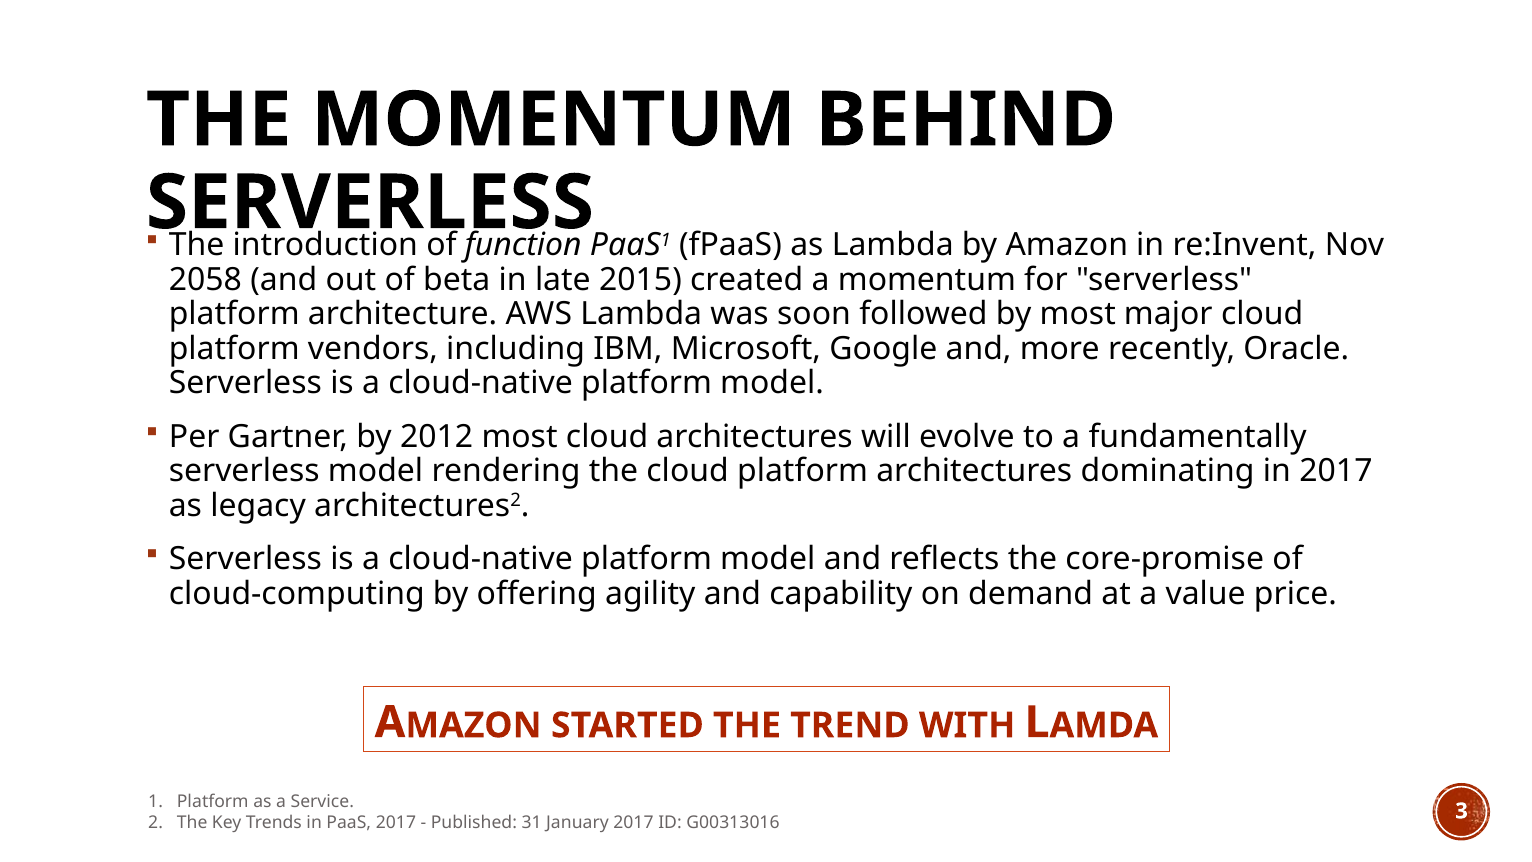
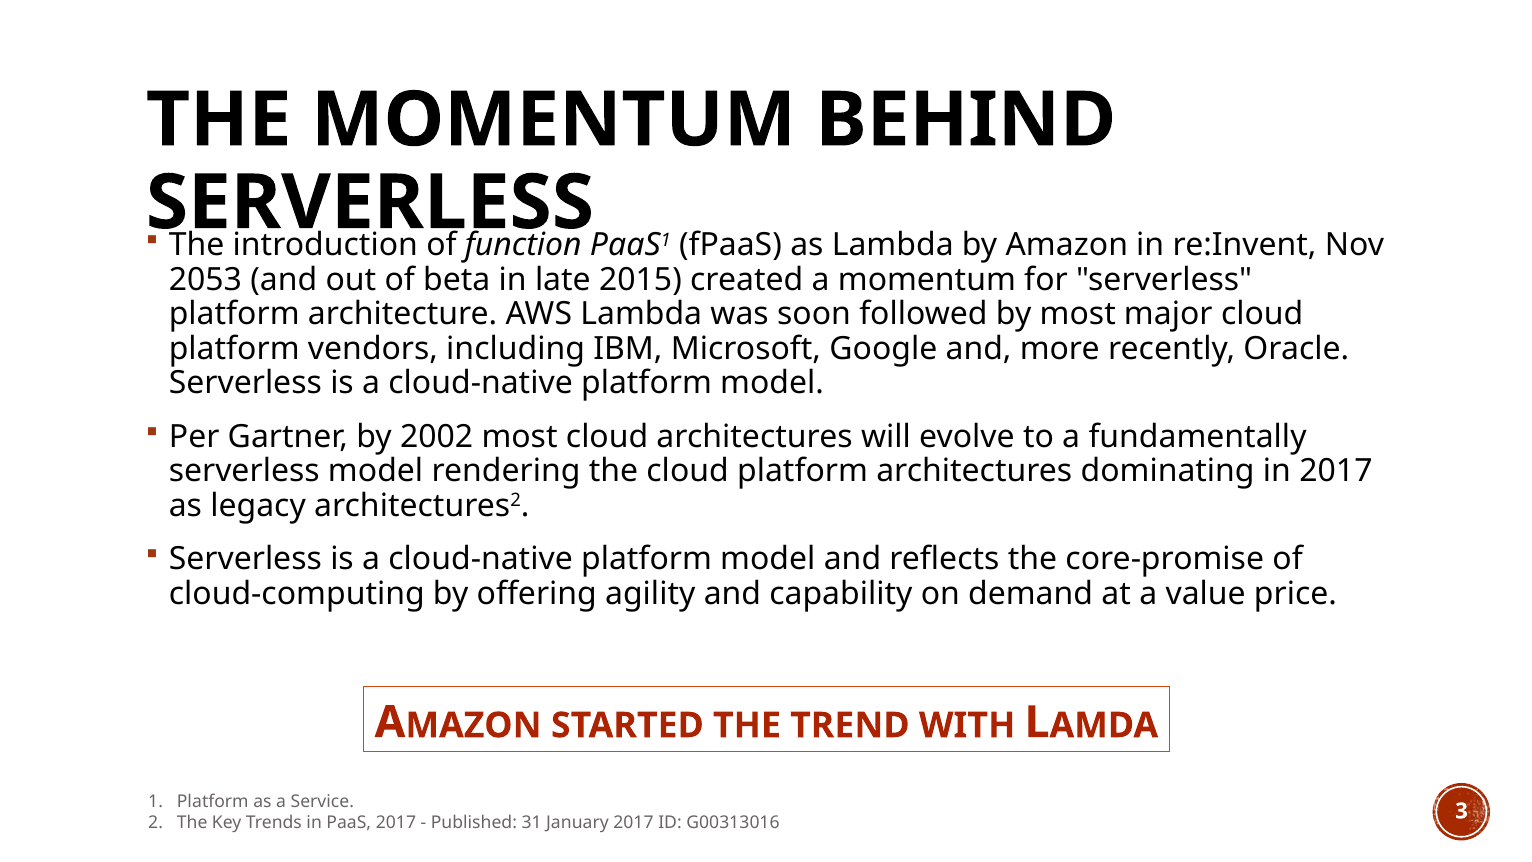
2058: 2058 -> 2053
2012: 2012 -> 2002
